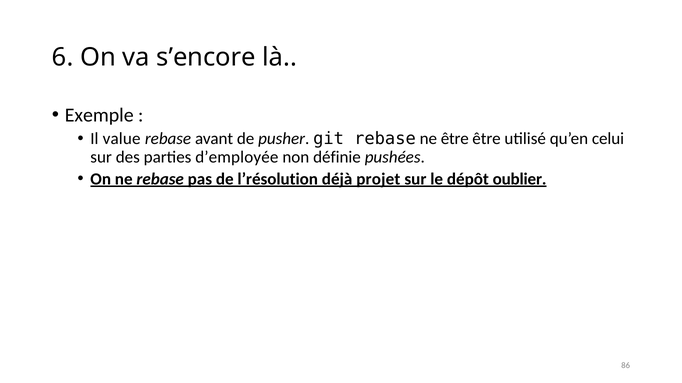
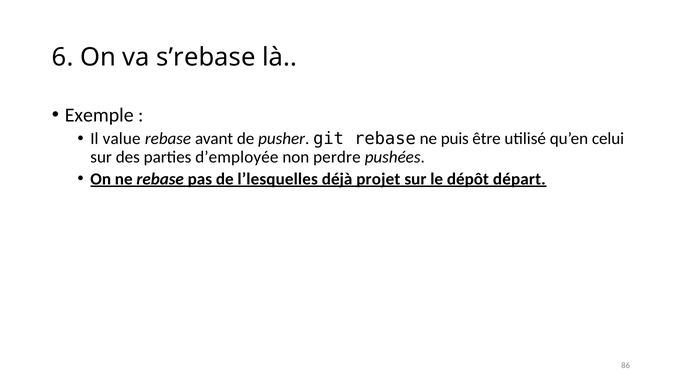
s’encore: s’encore -> s’rebase
ne être: être -> puis
définie: définie -> perdre
l’résolution: l’résolution -> l’lesquelles
oublier: oublier -> départ
